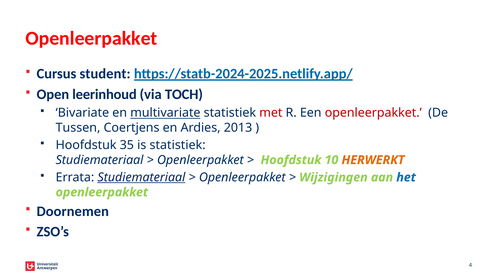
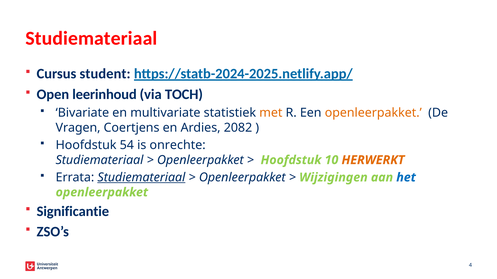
Openleerpakket at (91, 38): Openleerpakket -> Studiemateriaal
multivariate underline: present -> none
met colour: red -> orange
openleerpakket at (373, 113) colour: red -> orange
Tussen: Tussen -> Vragen
2013: 2013 -> 2082
35: 35 -> 54
is statistiek: statistiek -> onrechte
Doornemen: Doornemen -> Significantie
